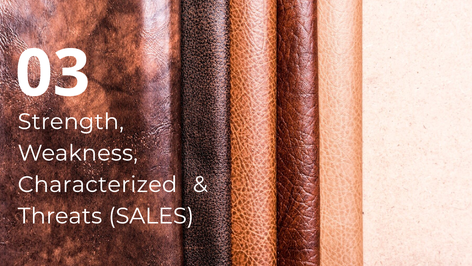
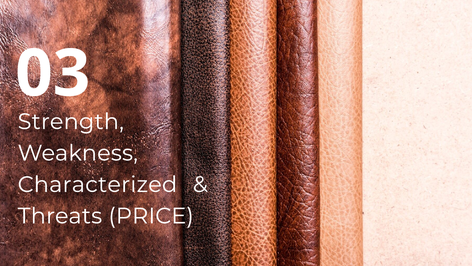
SALES: SALES -> PRICE
